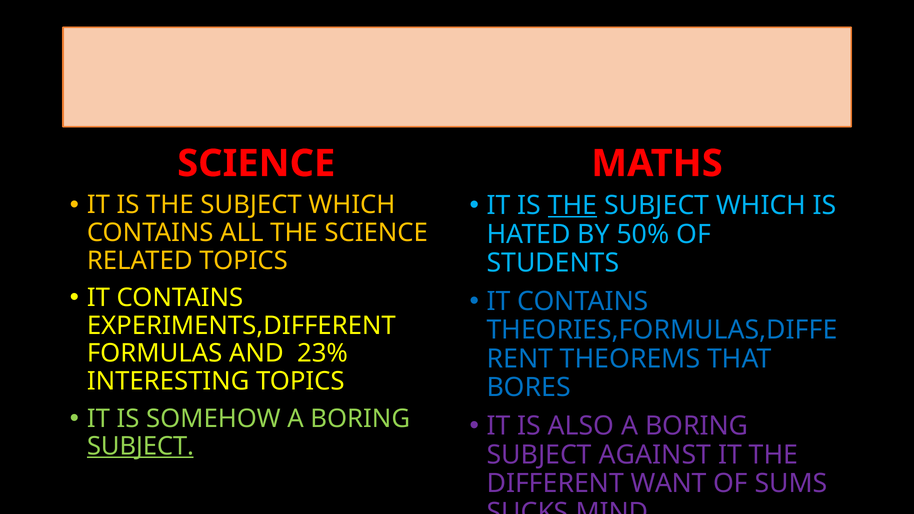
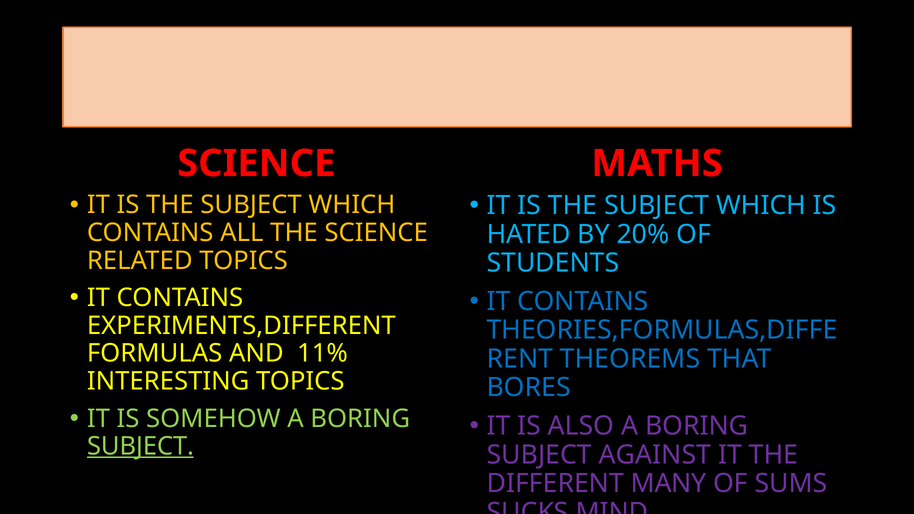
THE at (573, 205) underline: present -> none
50%: 50% -> 20%
23%: 23% -> 11%
WANT: WANT -> MANY
